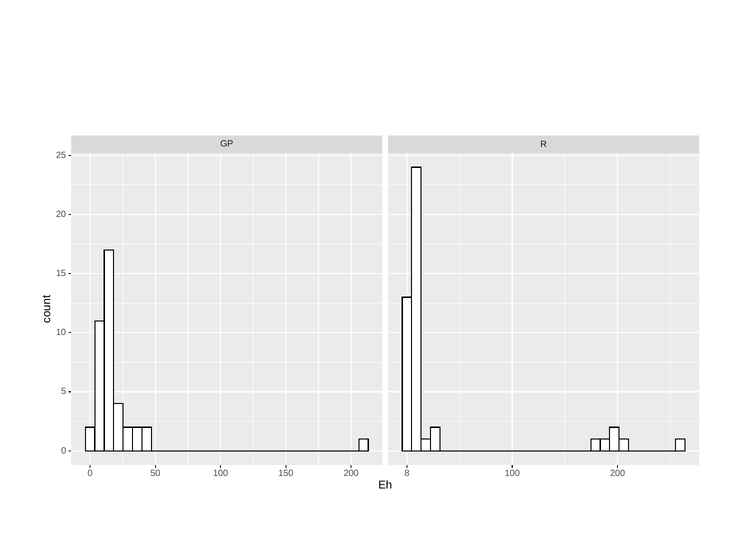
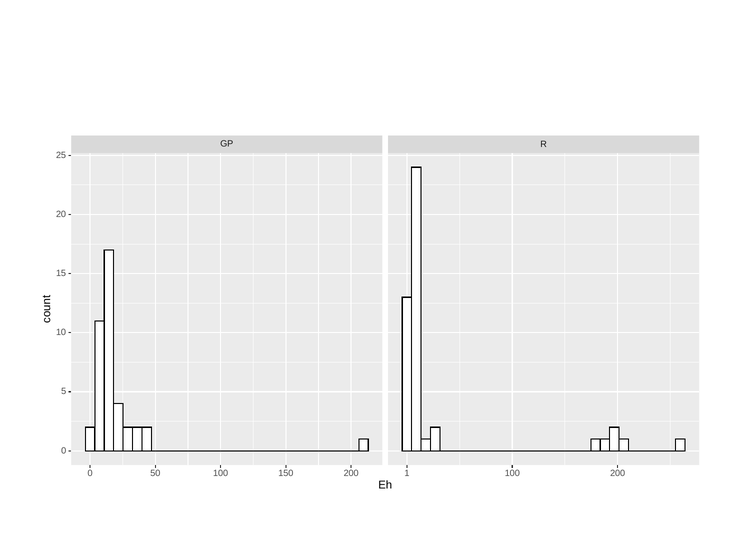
8: 8 -> 1
